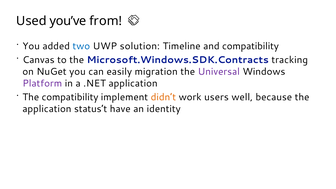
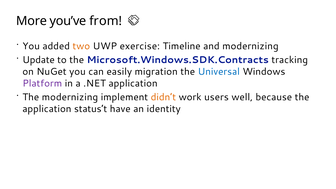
Used: Used -> More
two colour: blue -> orange
solution: solution -> exercise
and compatibility: compatibility -> modernizing
Canvas: Canvas -> Update
Universal colour: purple -> blue
The compatibility: compatibility -> modernizing
